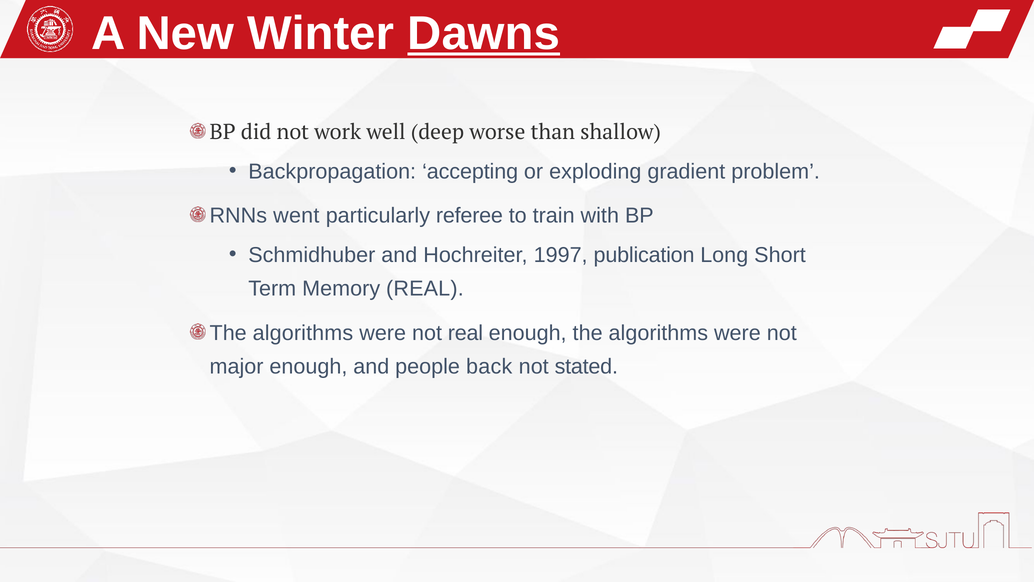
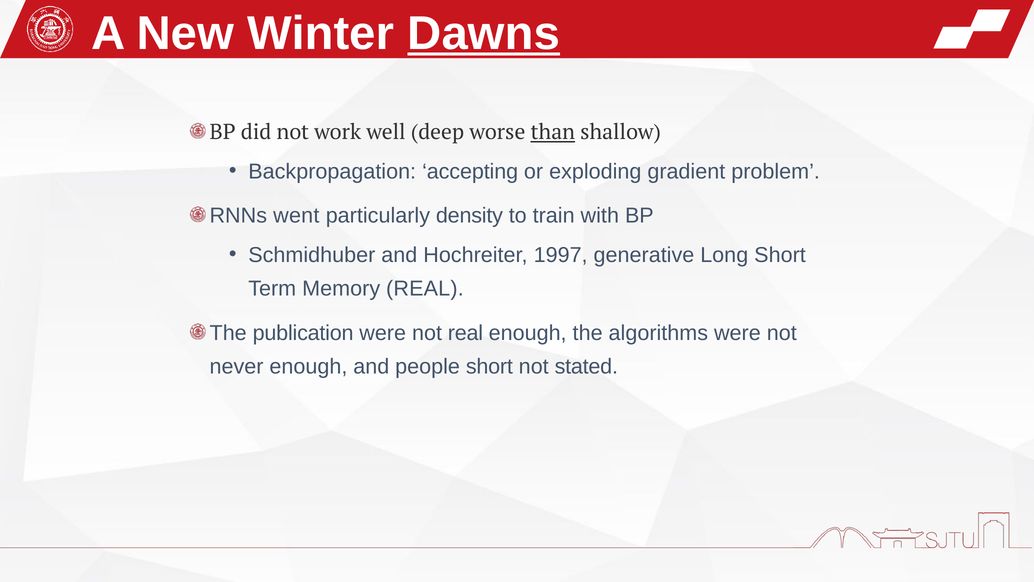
than underline: none -> present
referee: referee -> density
publication: publication -> generative
algorithms at (303, 333): algorithms -> publication
major: major -> never
people back: back -> short
